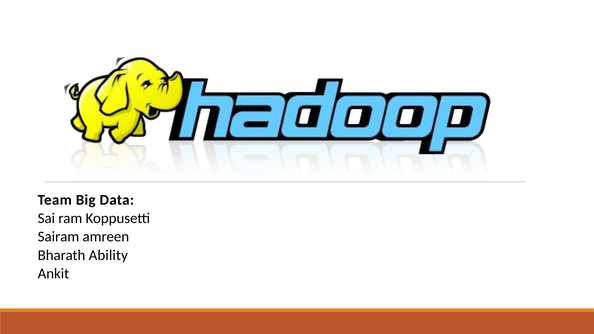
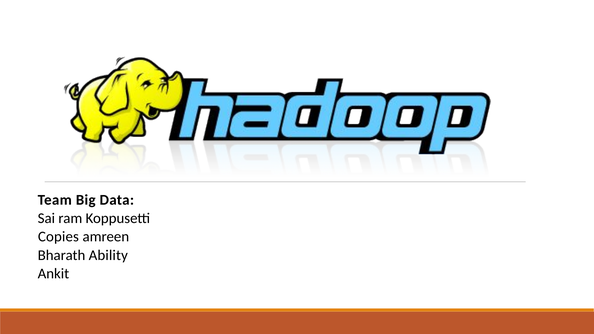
Sairam: Sairam -> Copies
